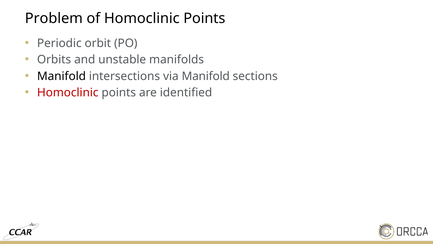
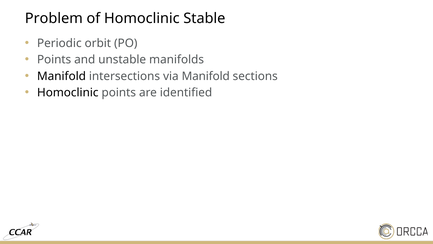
of Homoclinic Points: Points -> Stable
Orbits at (54, 60): Orbits -> Points
Homoclinic at (68, 92) colour: red -> black
